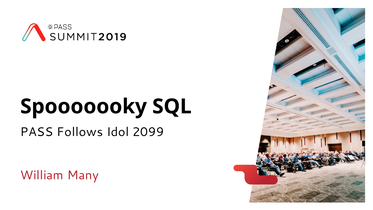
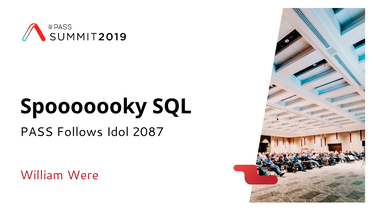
2099: 2099 -> 2087
Many: Many -> Were
